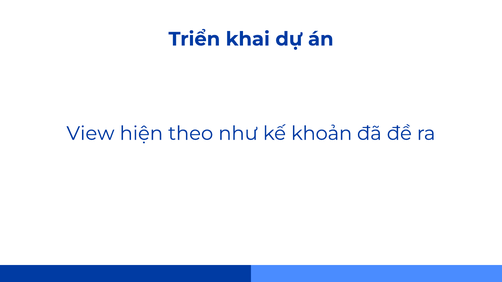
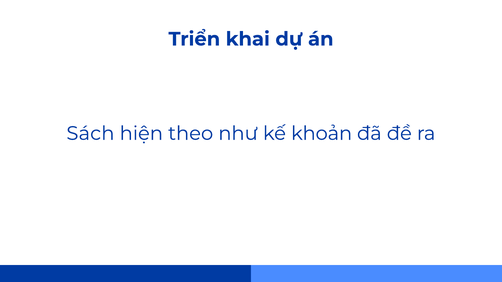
View: View -> Sách
